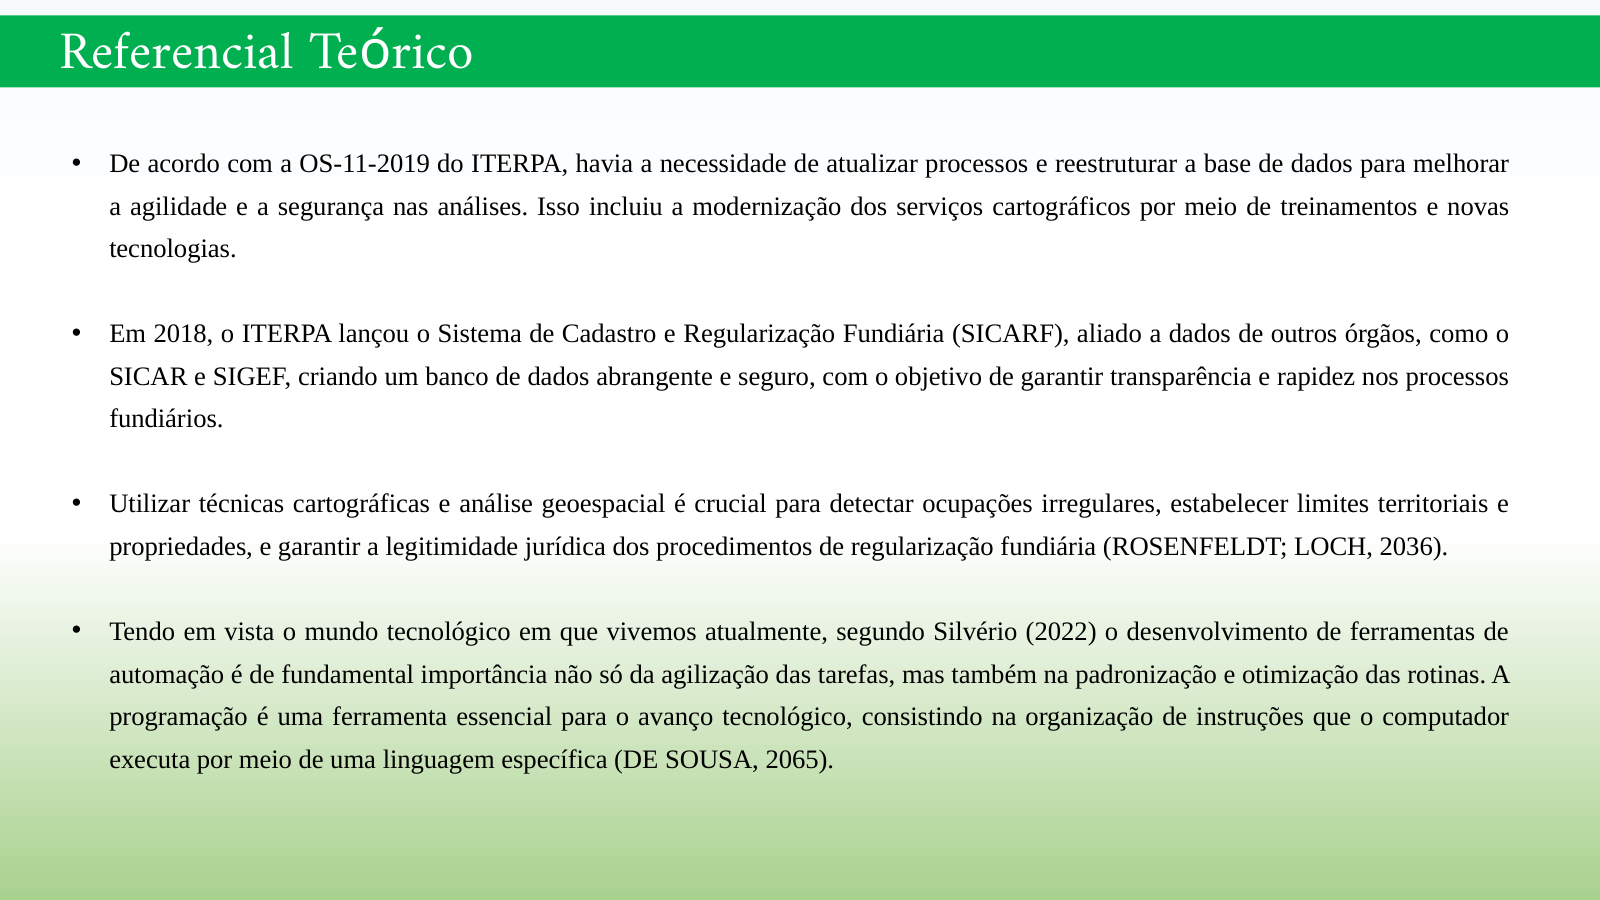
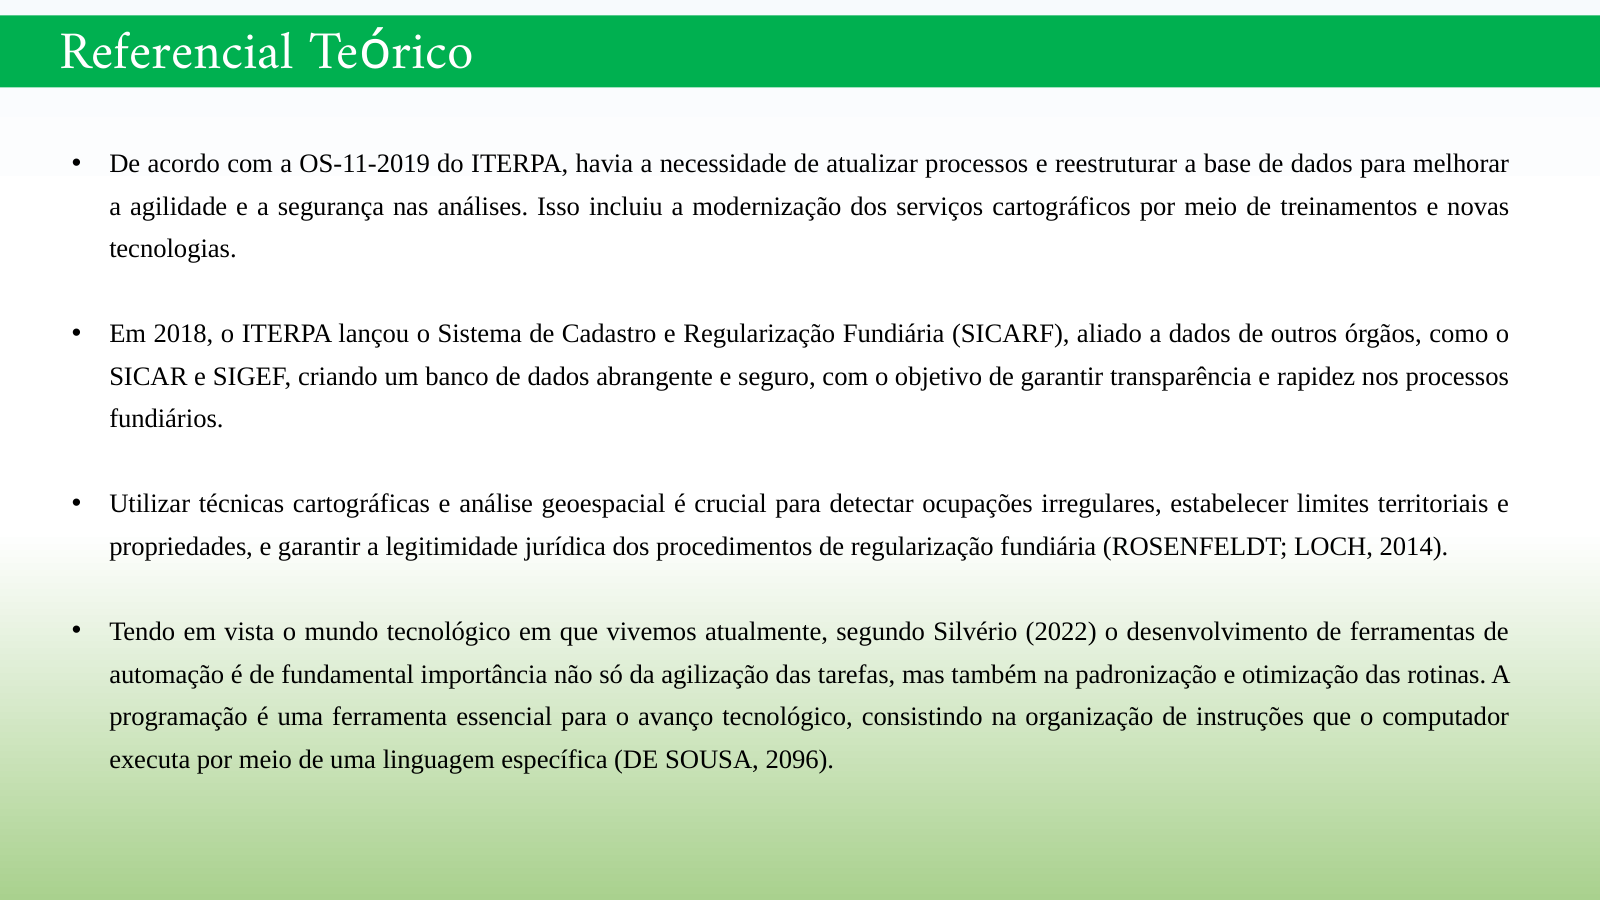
2036: 2036 -> 2014
2065: 2065 -> 2096
